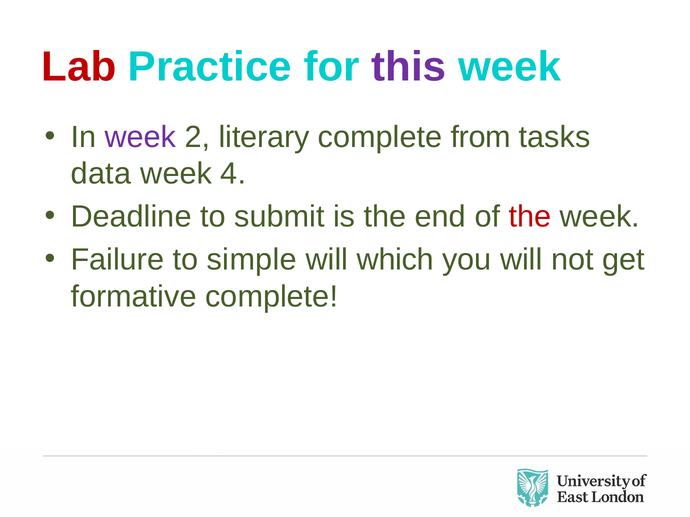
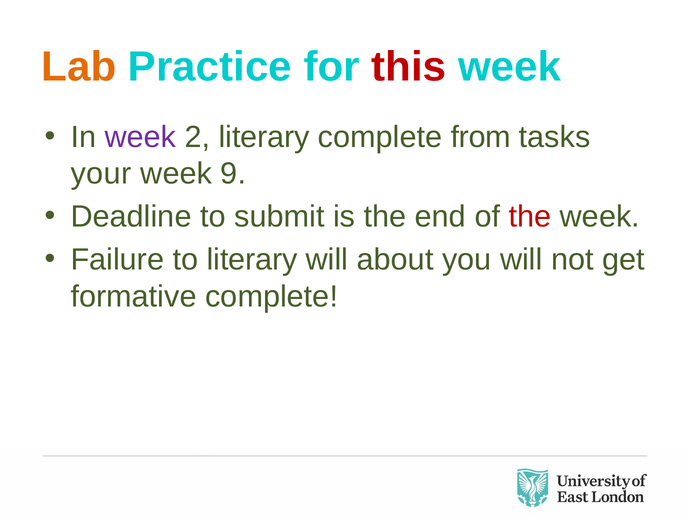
Lab colour: red -> orange
this colour: purple -> red
data: data -> your
4: 4 -> 9
to simple: simple -> literary
which: which -> about
